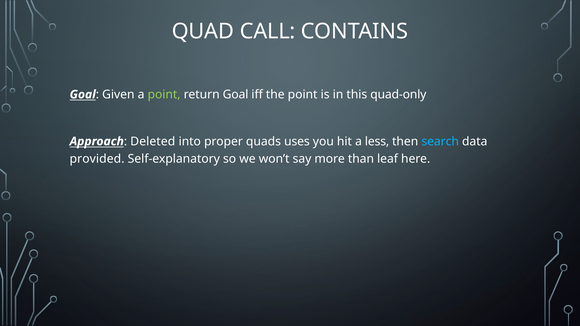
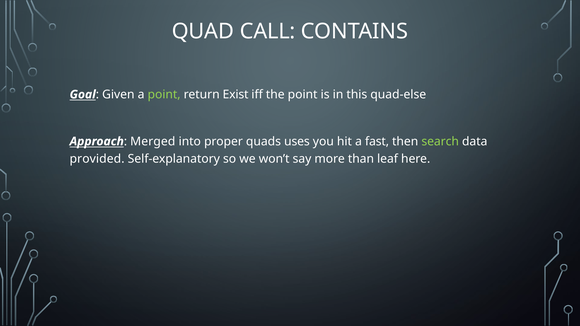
return Goal: Goal -> Exist
quad-only: quad-only -> quad-else
Deleted: Deleted -> Merged
less: less -> fast
search colour: light blue -> light green
